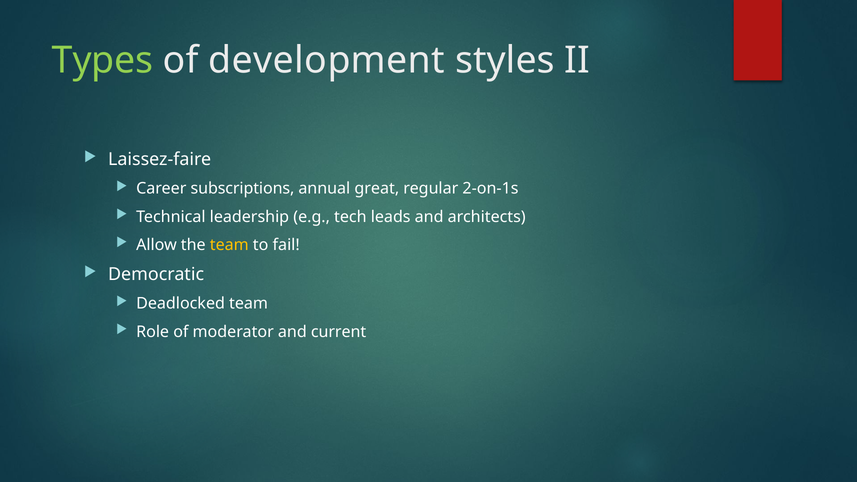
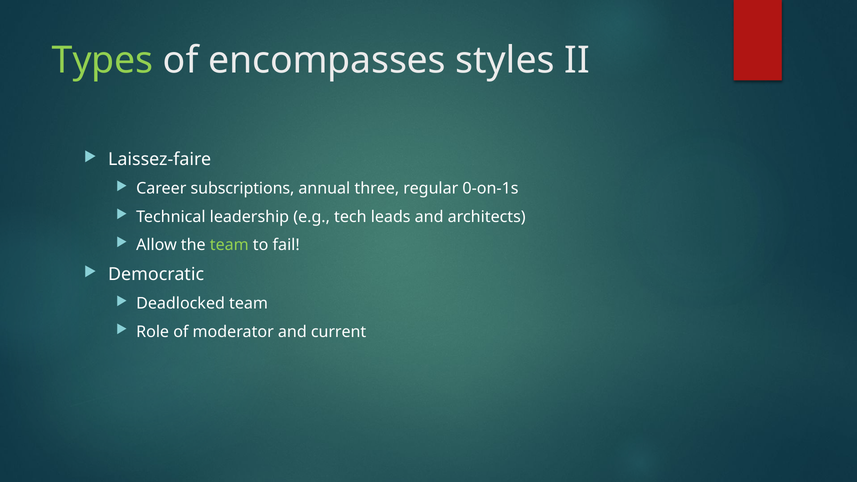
development: development -> encompasses
great: great -> three
2-on-1s: 2-on-1s -> 0-on-1s
team at (229, 245) colour: yellow -> light green
